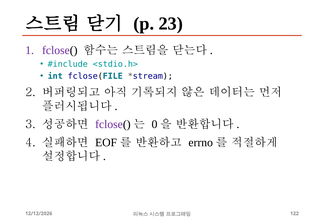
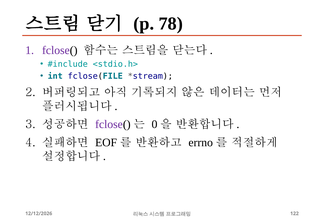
23: 23 -> 78
